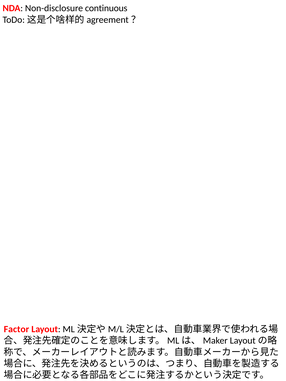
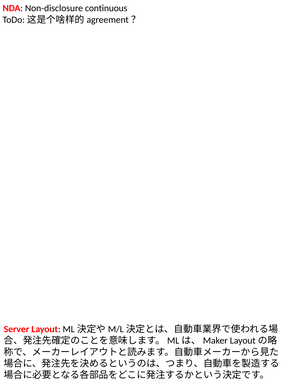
Factor: Factor -> Server
